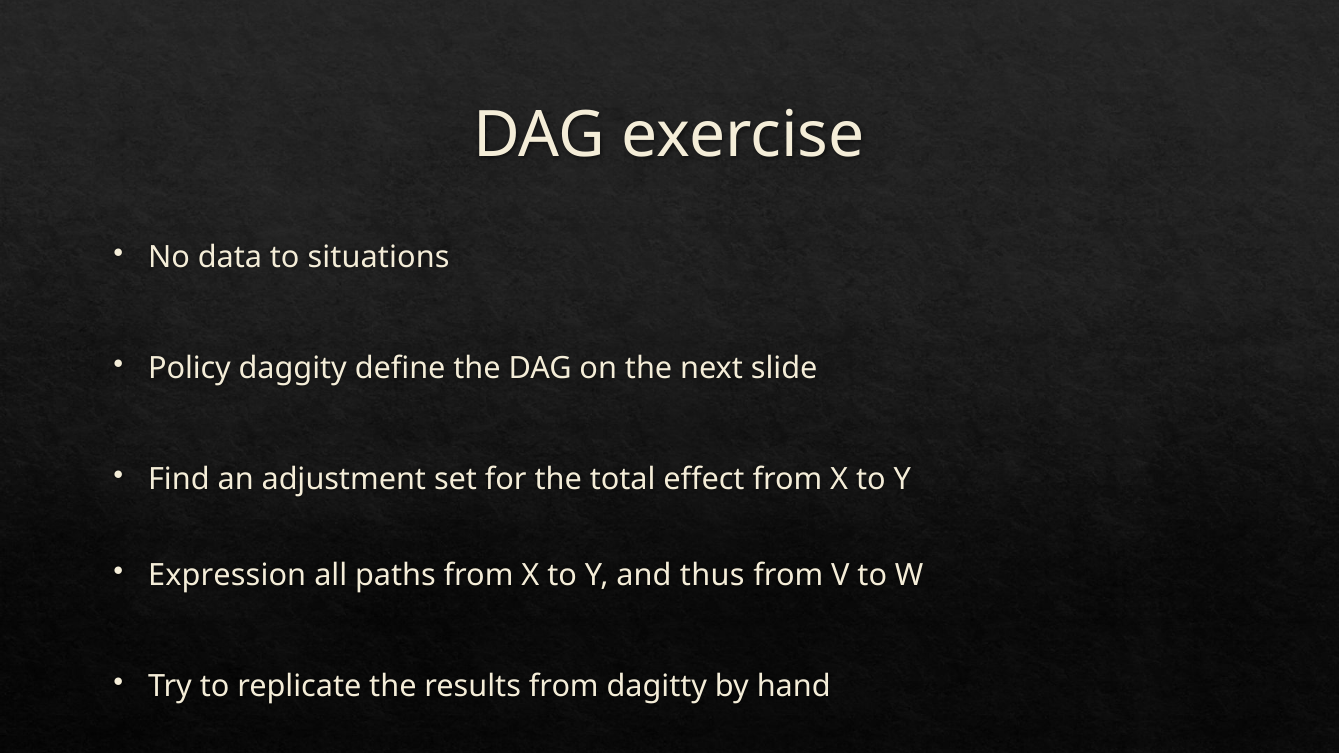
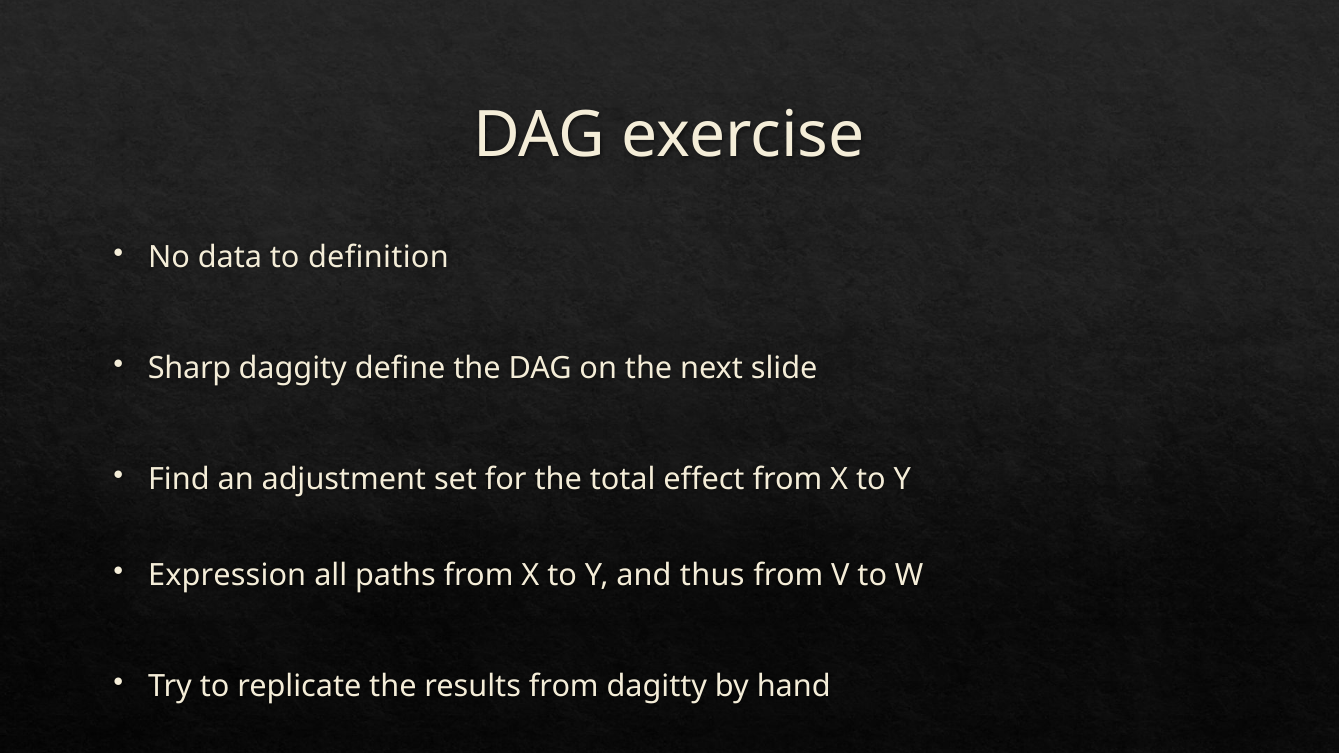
situations: situations -> definition
Policy: Policy -> Sharp
